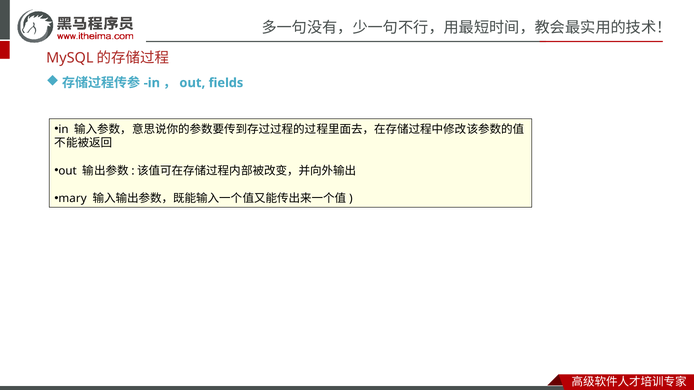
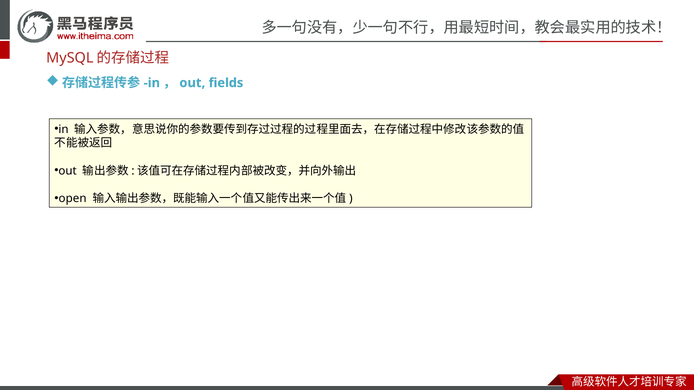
mary: mary -> open
